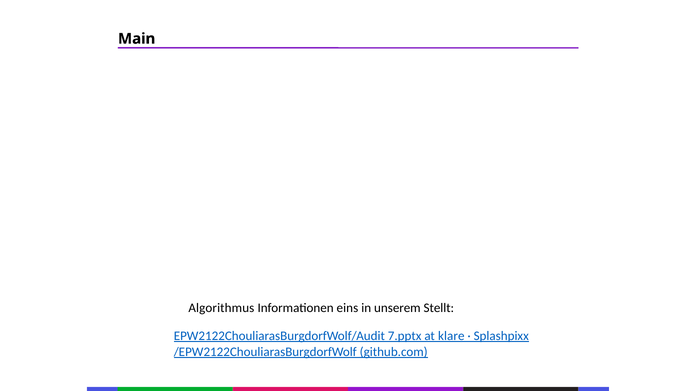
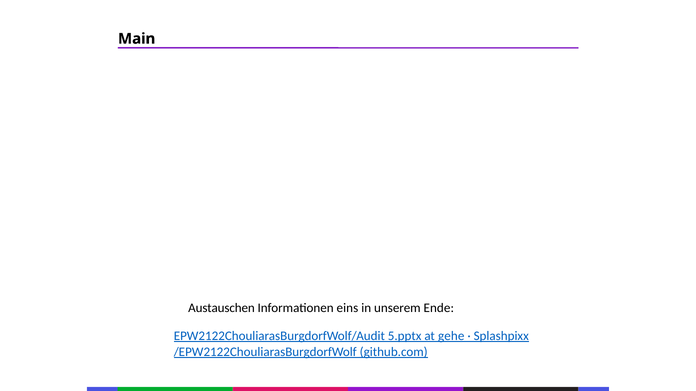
Algorithmus: Algorithmus -> Austauschen
Stellt: Stellt -> Ende
7.pptx: 7.pptx -> 5.pptx
klare: klare -> gehe
